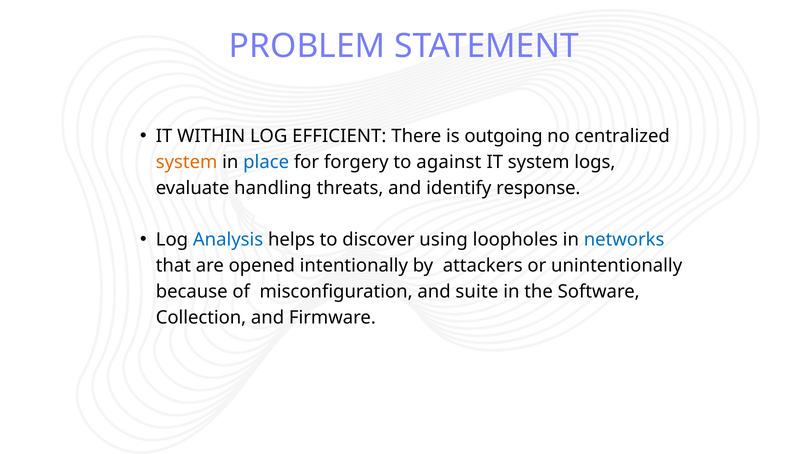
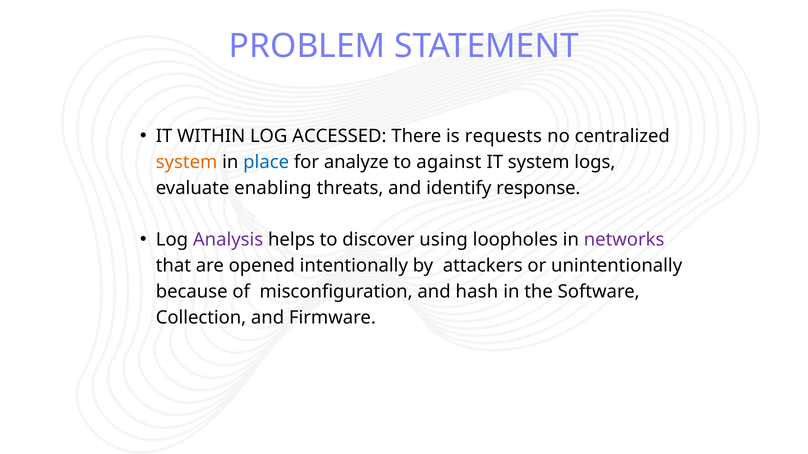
EFFICIENT: EFFICIENT -> ACCESSED
outgoing: outgoing -> requests
forgery: forgery -> analyze
handling: handling -> enabling
Analysis colour: blue -> purple
networks colour: blue -> purple
suite: suite -> hash
